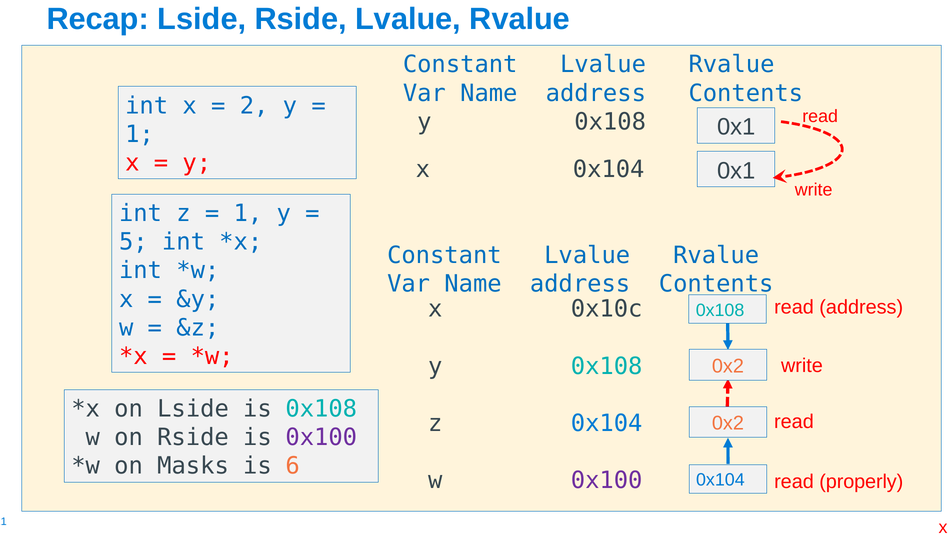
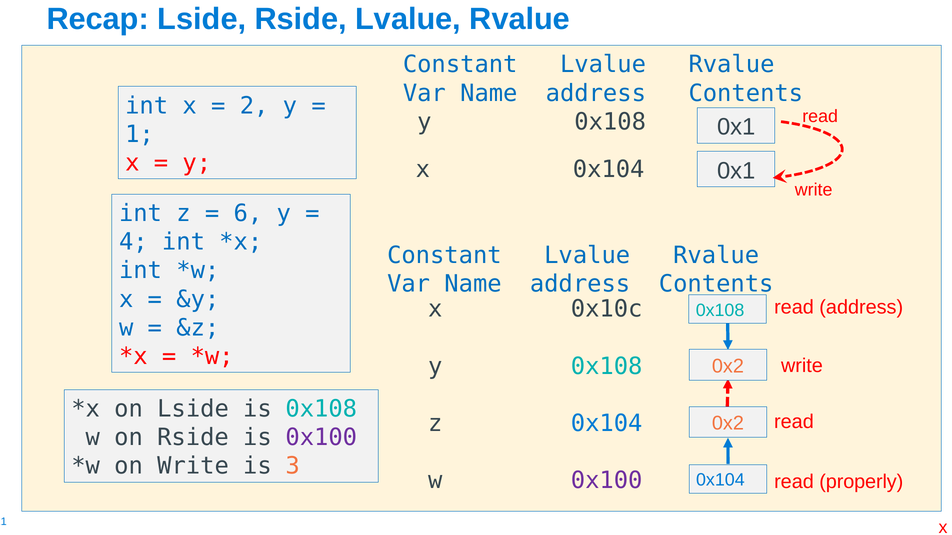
1 at (248, 214): 1 -> 6
5: 5 -> 4
on Masks: Masks -> Write
6: 6 -> 3
